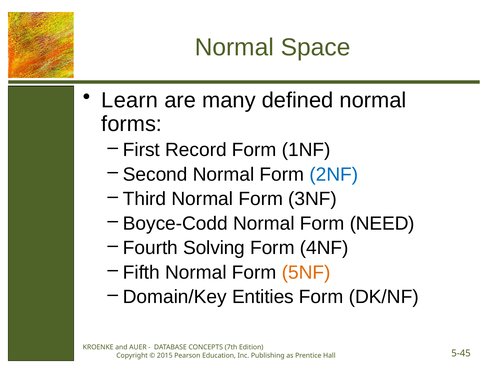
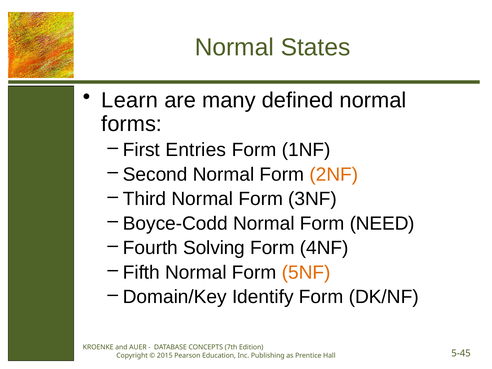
Space: Space -> States
Record: Record -> Entries
2NF colour: blue -> orange
Entities: Entities -> Identify
